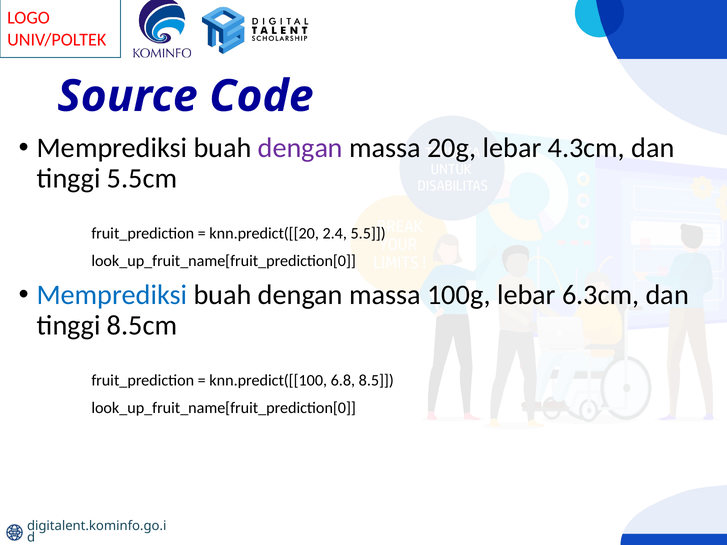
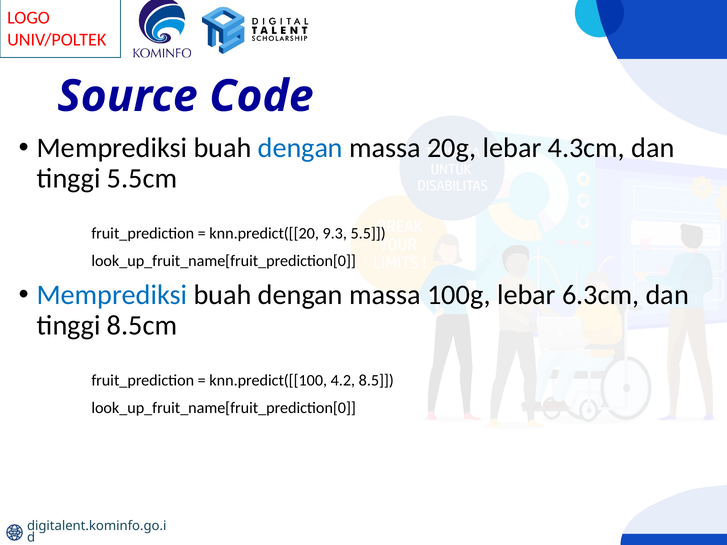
dengan at (300, 148) colour: purple -> blue
2.4: 2.4 -> 9.3
6.8: 6.8 -> 4.2
